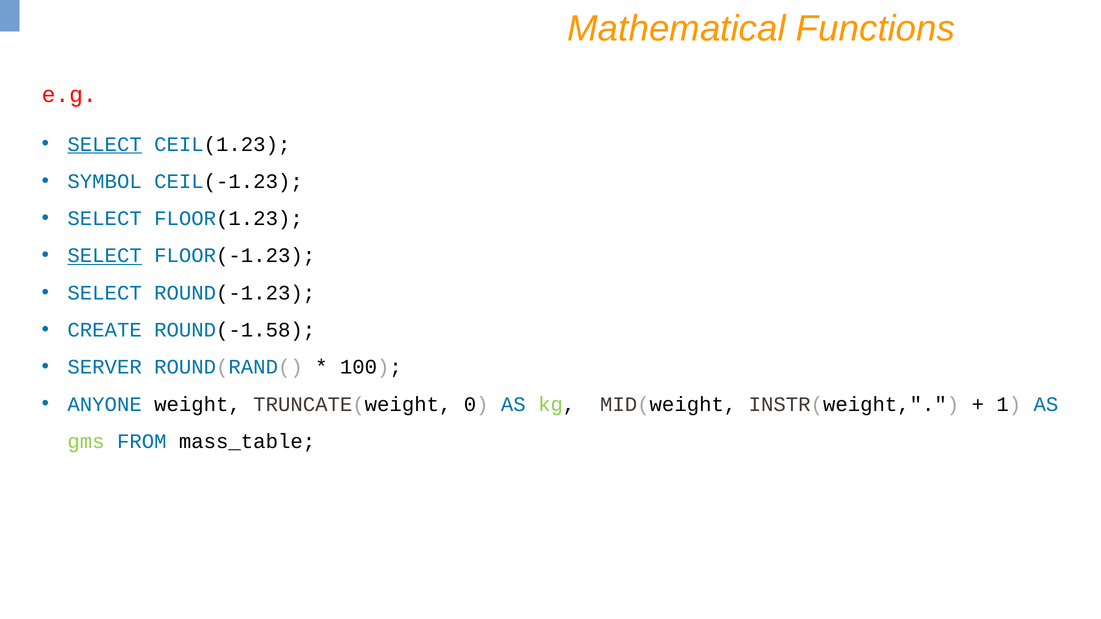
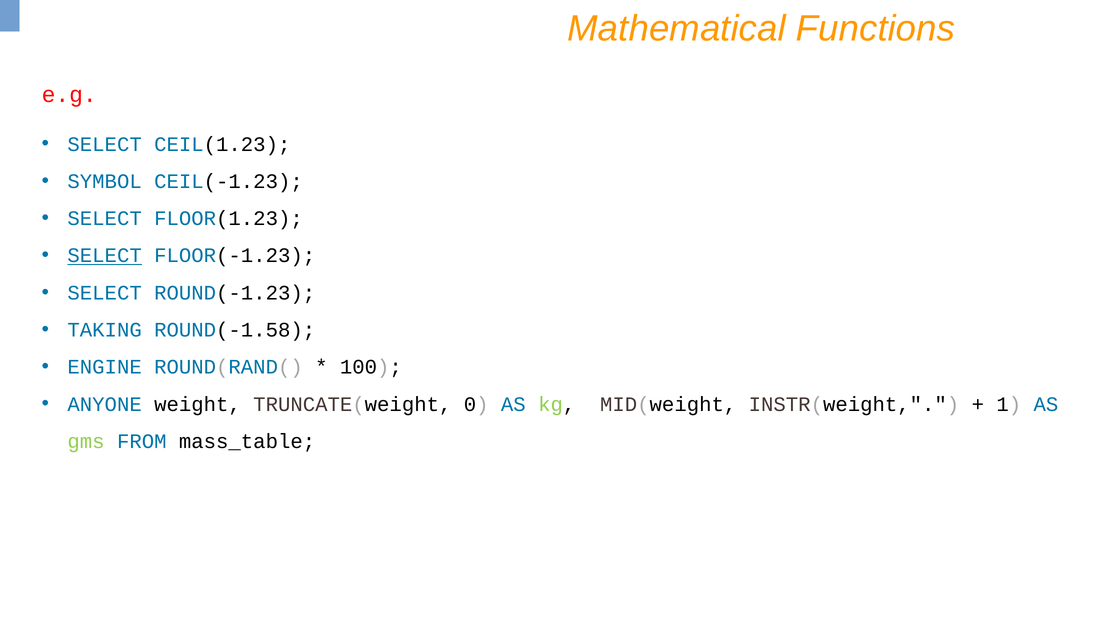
SELECT at (105, 144) underline: present -> none
CREATE: CREATE -> TAKING
SERVER: SERVER -> ENGINE
